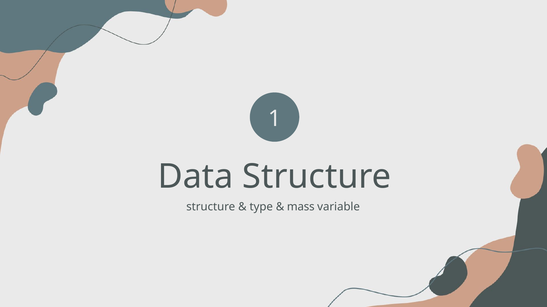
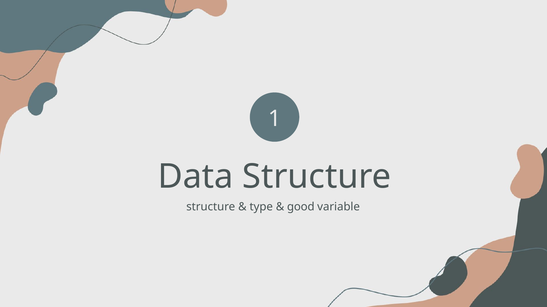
mass: mass -> good
